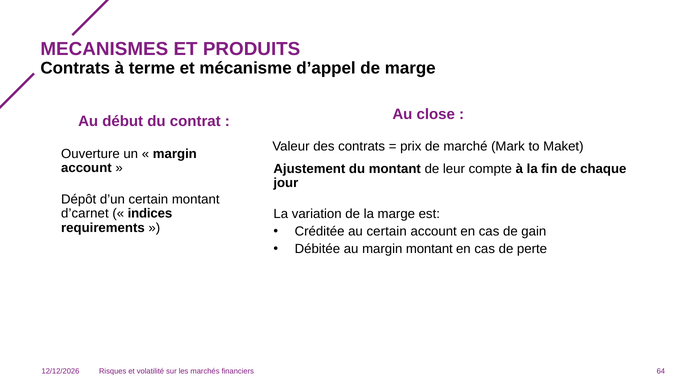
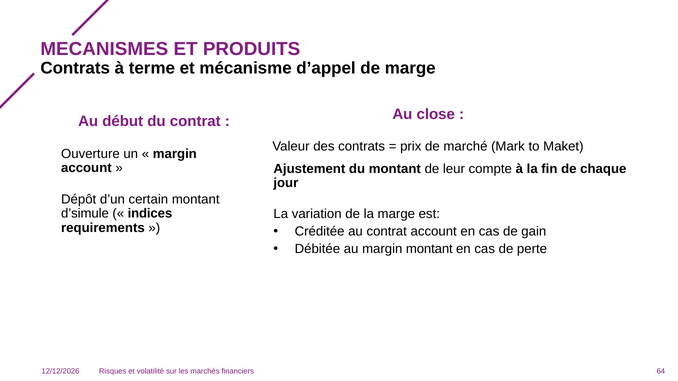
d’carnet: d’carnet -> d’simule
au certain: certain -> contrat
